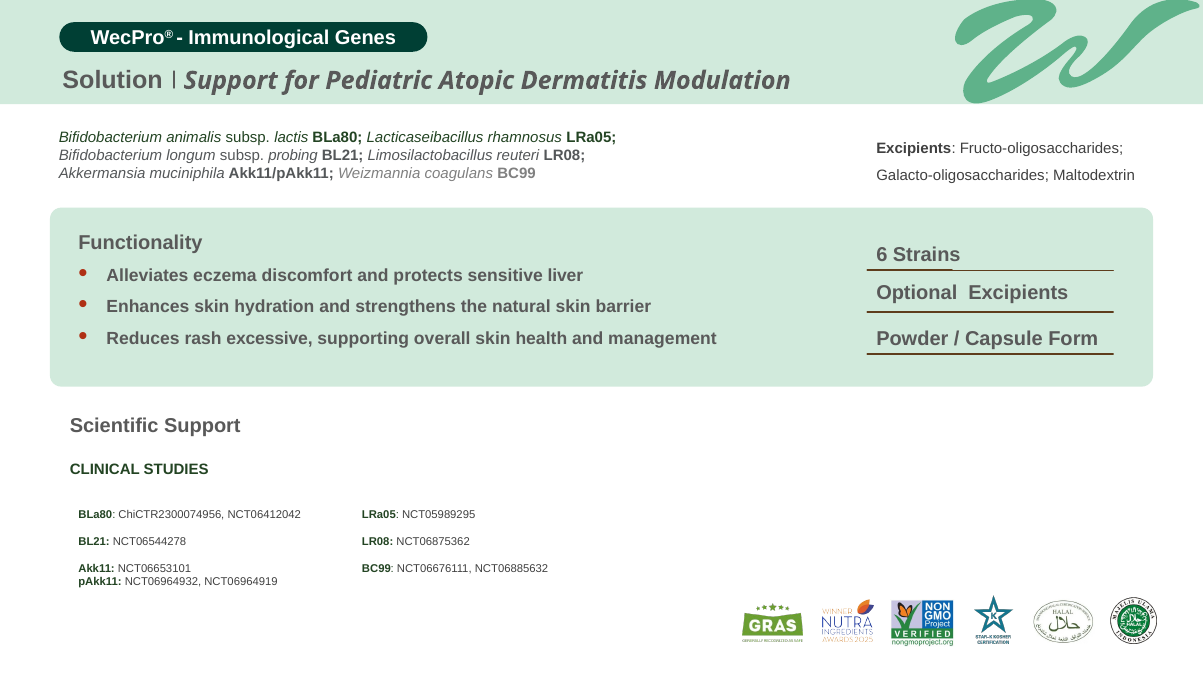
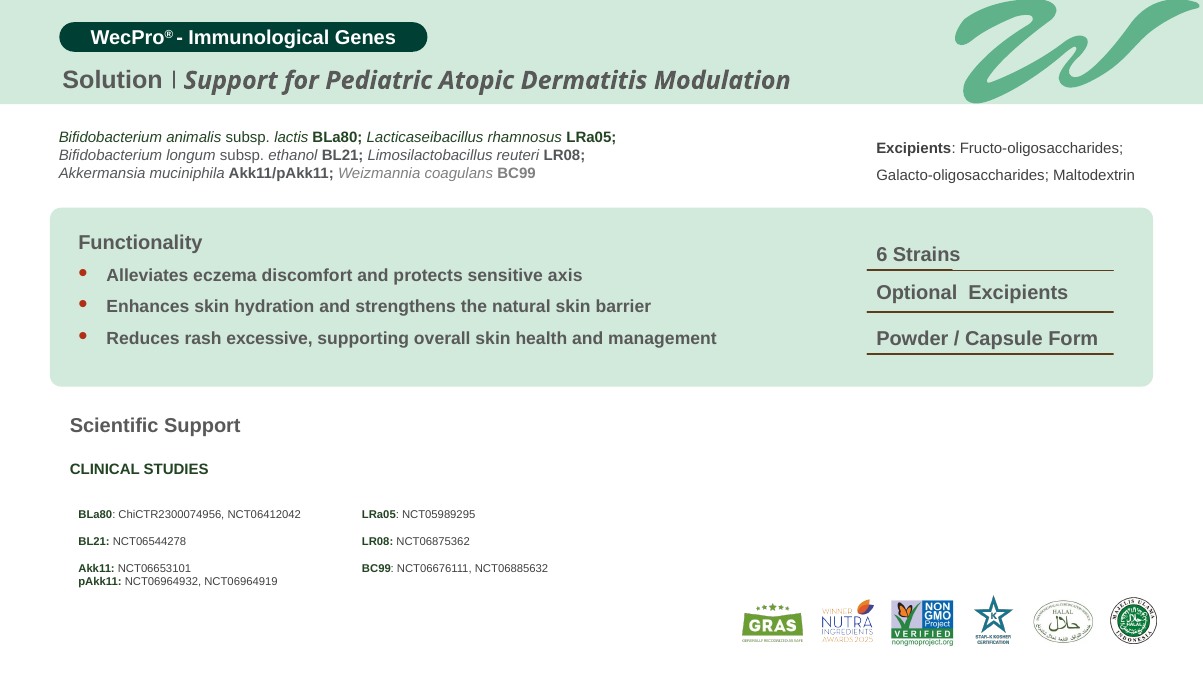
probing: probing -> ethanol
liver: liver -> axis
